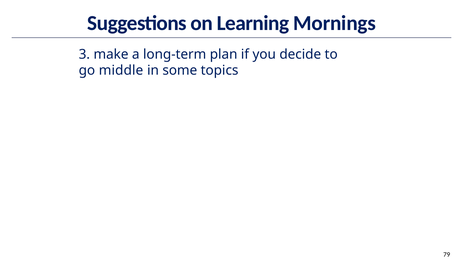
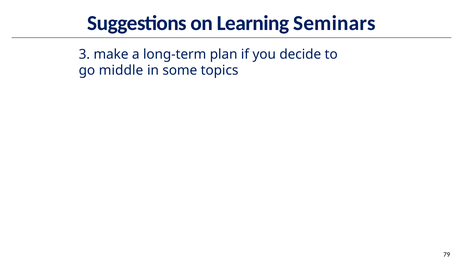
Mornings: Mornings -> Seminars
